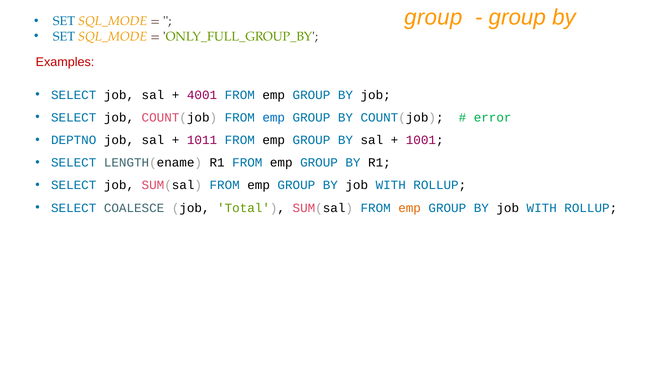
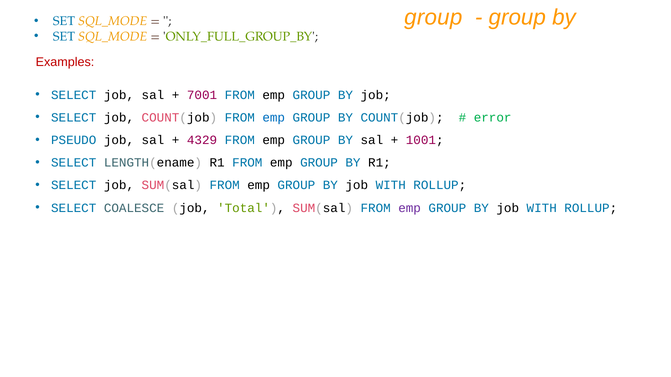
4001: 4001 -> 7001
DEPTNO: DEPTNO -> PSEUDO
1011: 1011 -> 4329
emp at (410, 208) colour: orange -> purple
